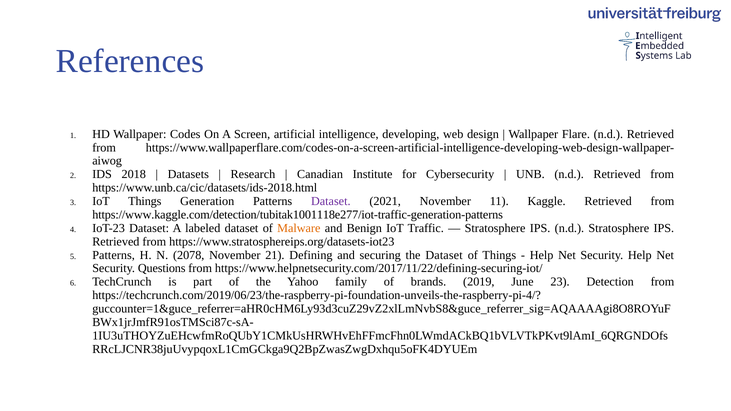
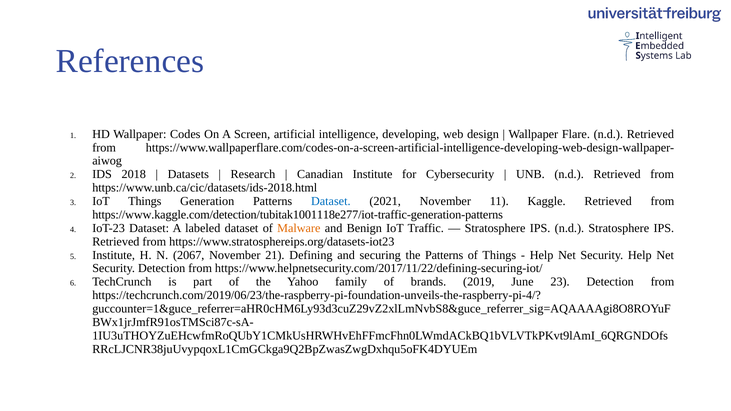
Dataset at (331, 201) colour: purple -> blue
Patterns at (114, 255): Patterns -> Institute
2078: 2078 -> 2067
the Dataset: Dataset -> Patterns
Security Questions: Questions -> Detection
